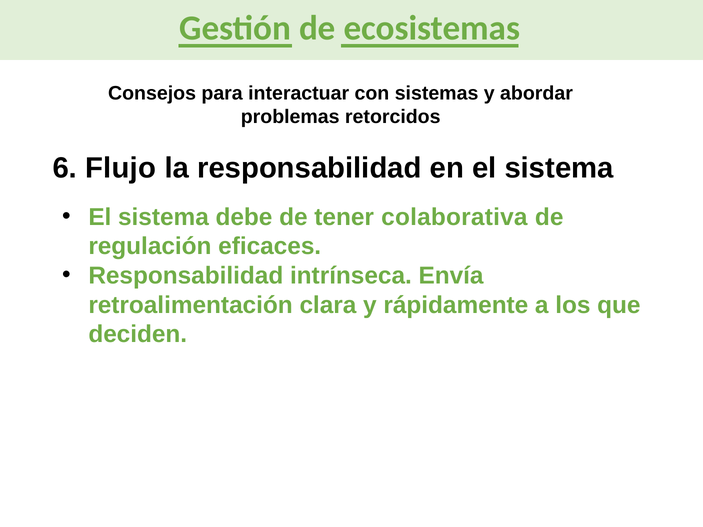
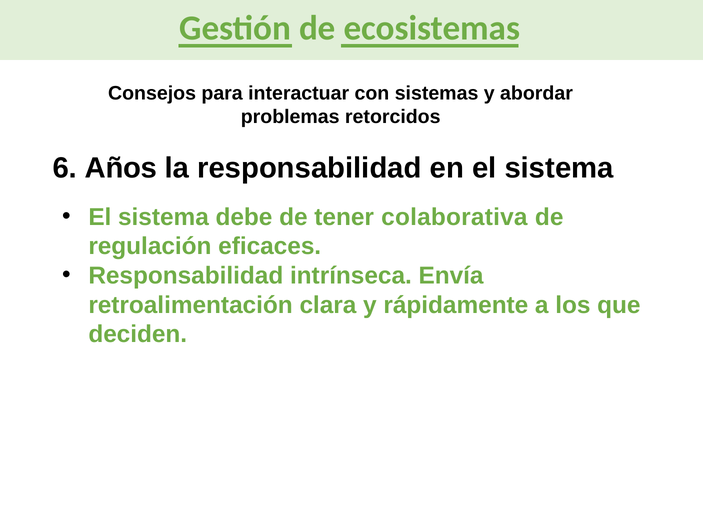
Flujo: Flujo -> Años
